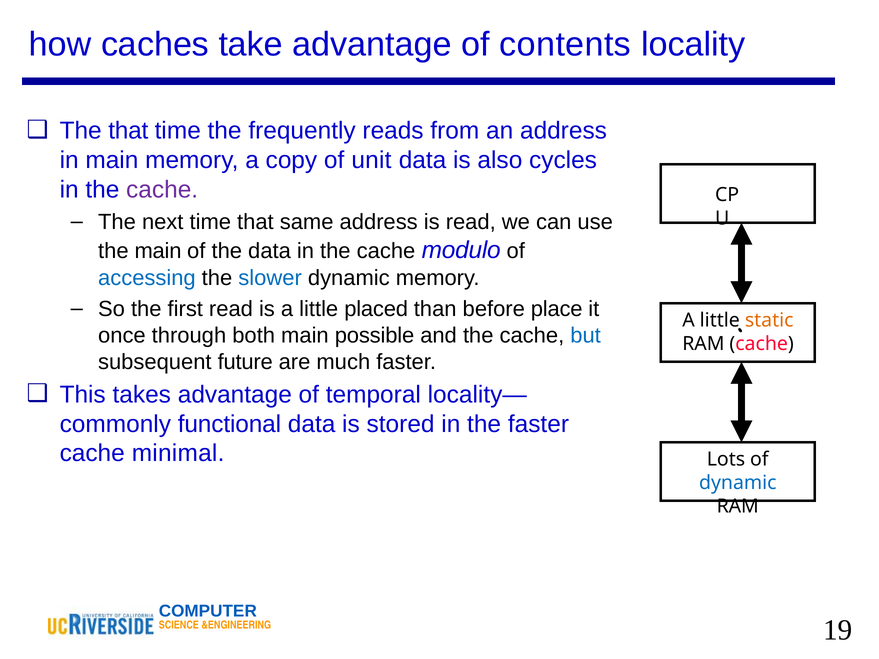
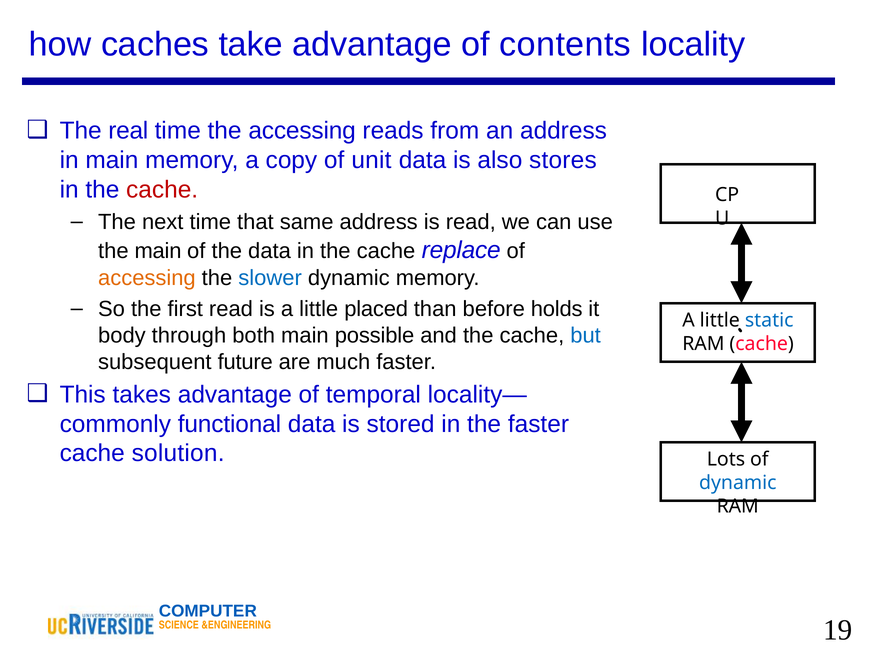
The that: that -> real
the frequently: frequently -> accessing
cycles: cycles -> stores
cache at (162, 190) colour: purple -> red
modulo: modulo -> replace
accessing at (147, 278) colour: blue -> orange
place: place -> holds
static colour: orange -> blue
once: once -> body
minimal: minimal -> solution
